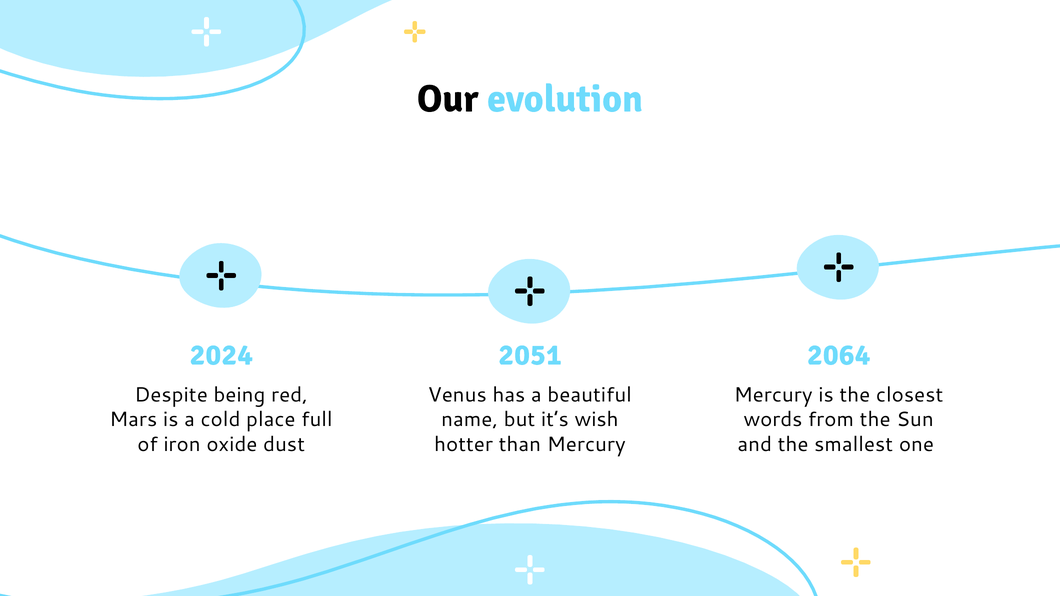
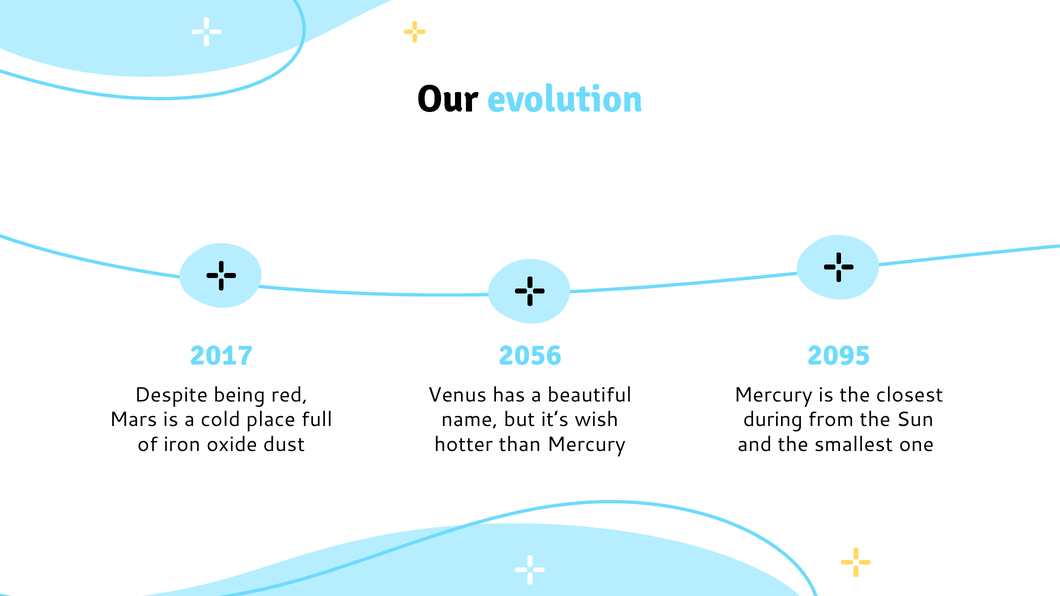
2024: 2024 -> 2017
2051: 2051 -> 2056
2064: 2064 -> 2095
words: words -> during
